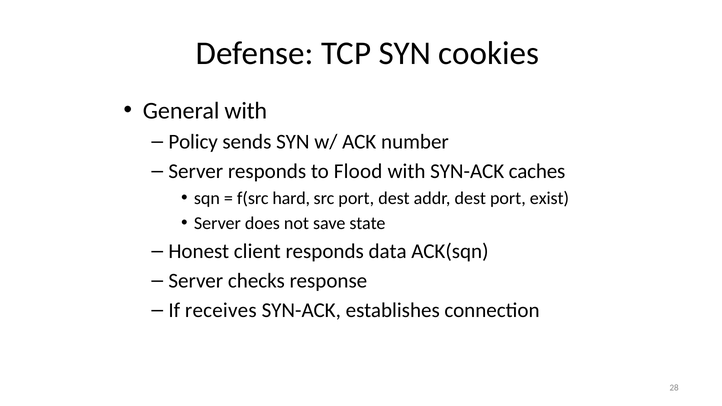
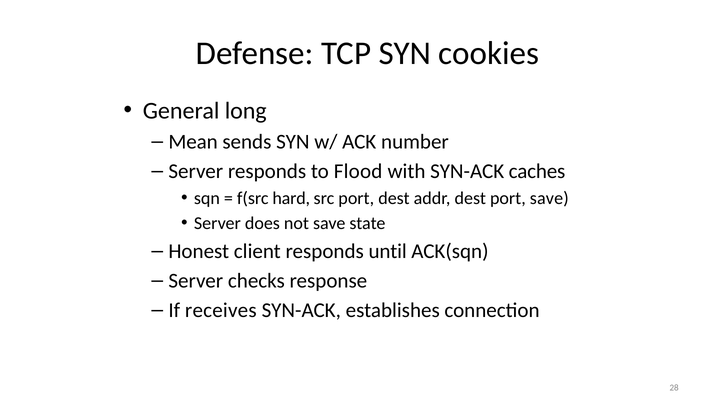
General with: with -> long
Policy: Policy -> Mean
port exist: exist -> save
data: data -> until
